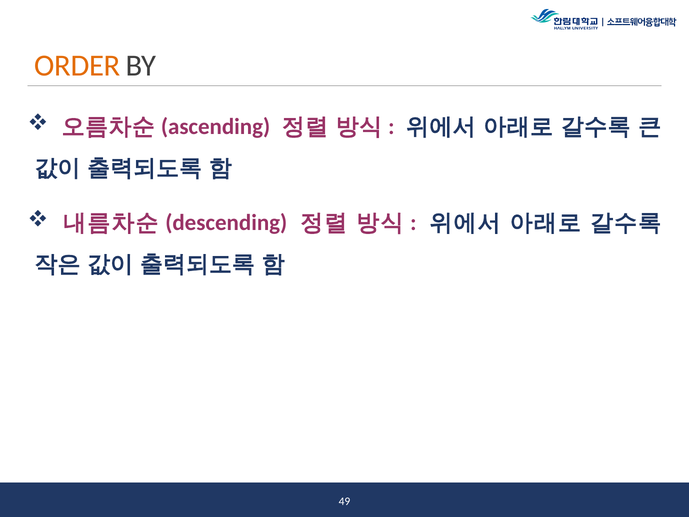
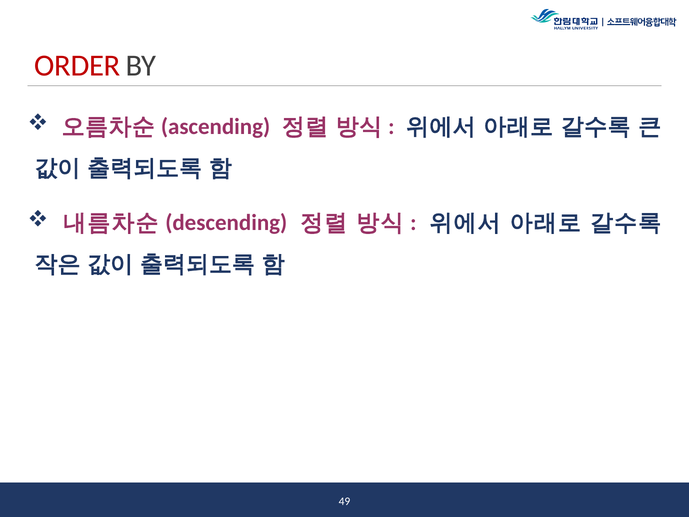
ORDER colour: orange -> red
